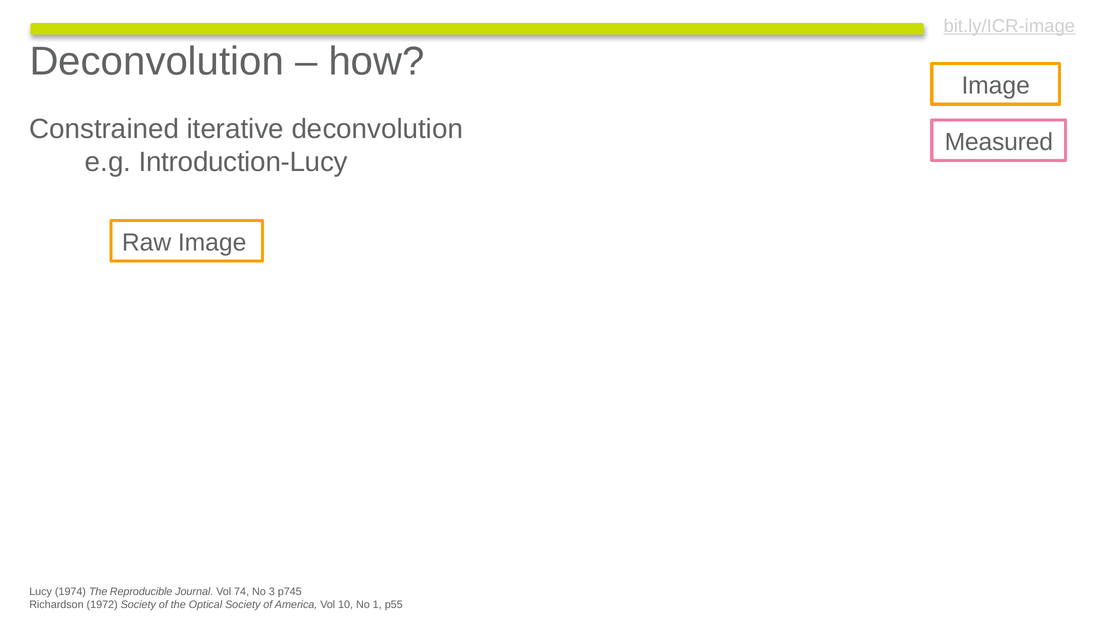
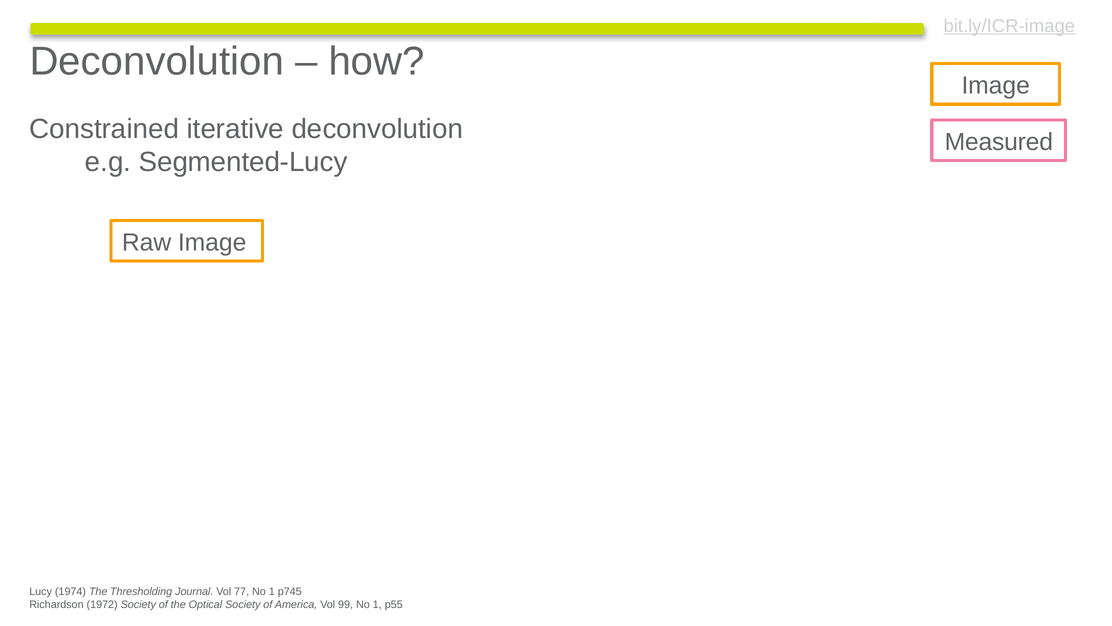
Introduction-Lucy: Introduction-Lucy -> Segmented-Lucy
Reproducible: Reproducible -> Thresholding
74: 74 -> 77
3 at (272, 591): 3 -> 1
10: 10 -> 99
